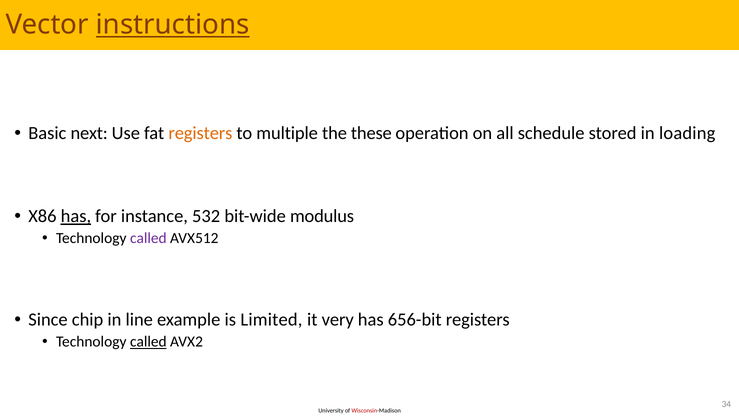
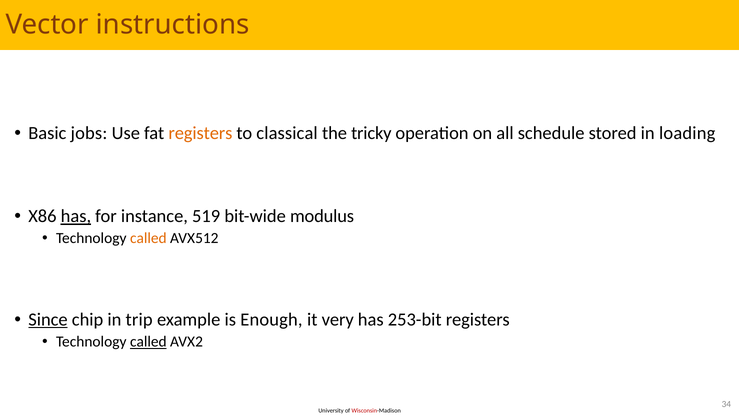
instructions underline: present -> none
next: next -> jobs
multiple: multiple -> classical
these: these -> tricky
532: 532 -> 519
called at (148, 238) colour: purple -> orange
Since underline: none -> present
line: line -> trip
Limited: Limited -> Enough
656-bit: 656-bit -> 253-bit
